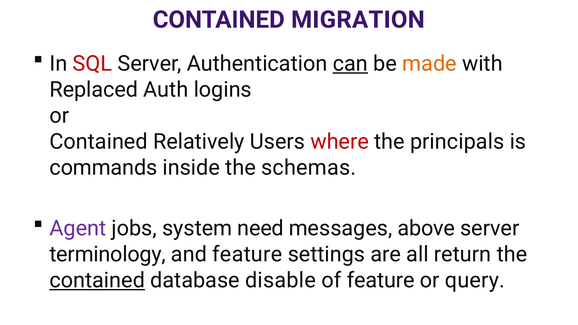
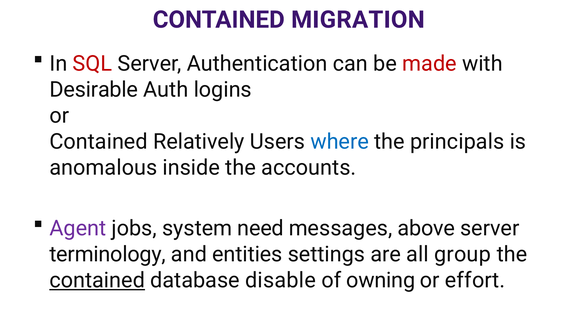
can underline: present -> none
made colour: orange -> red
Replaced: Replaced -> Desirable
where colour: red -> blue
commands: commands -> anomalous
schemas: schemas -> accounts
and feature: feature -> entities
return: return -> group
of feature: feature -> owning
query: query -> effort
